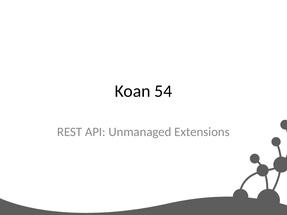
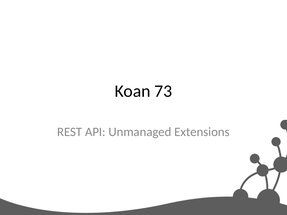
54: 54 -> 73
